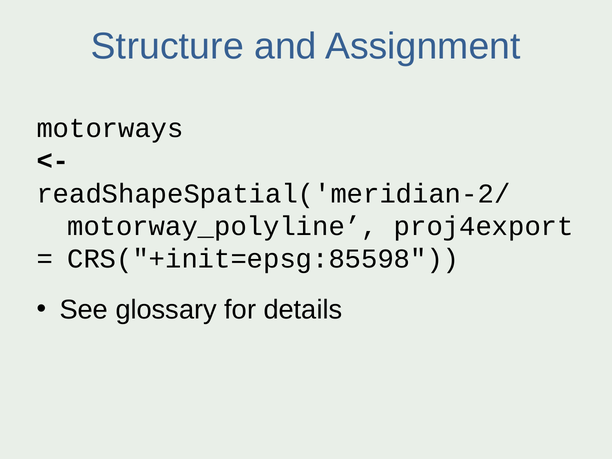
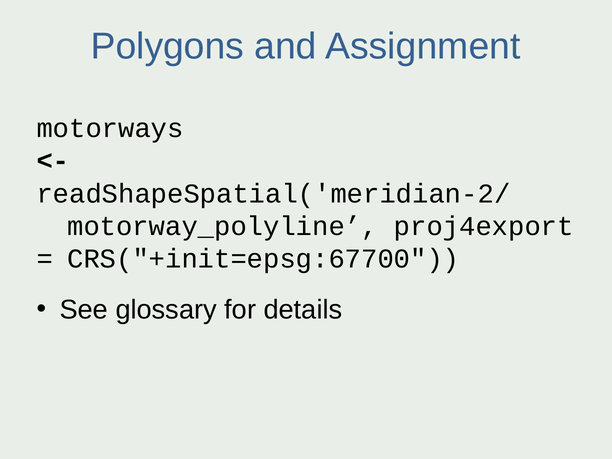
Structure: Structure -> Polygons
CRS("+init=epsg:85598: CRS("+init=epsg:85598 -> CRS("+init=epsg:67700
